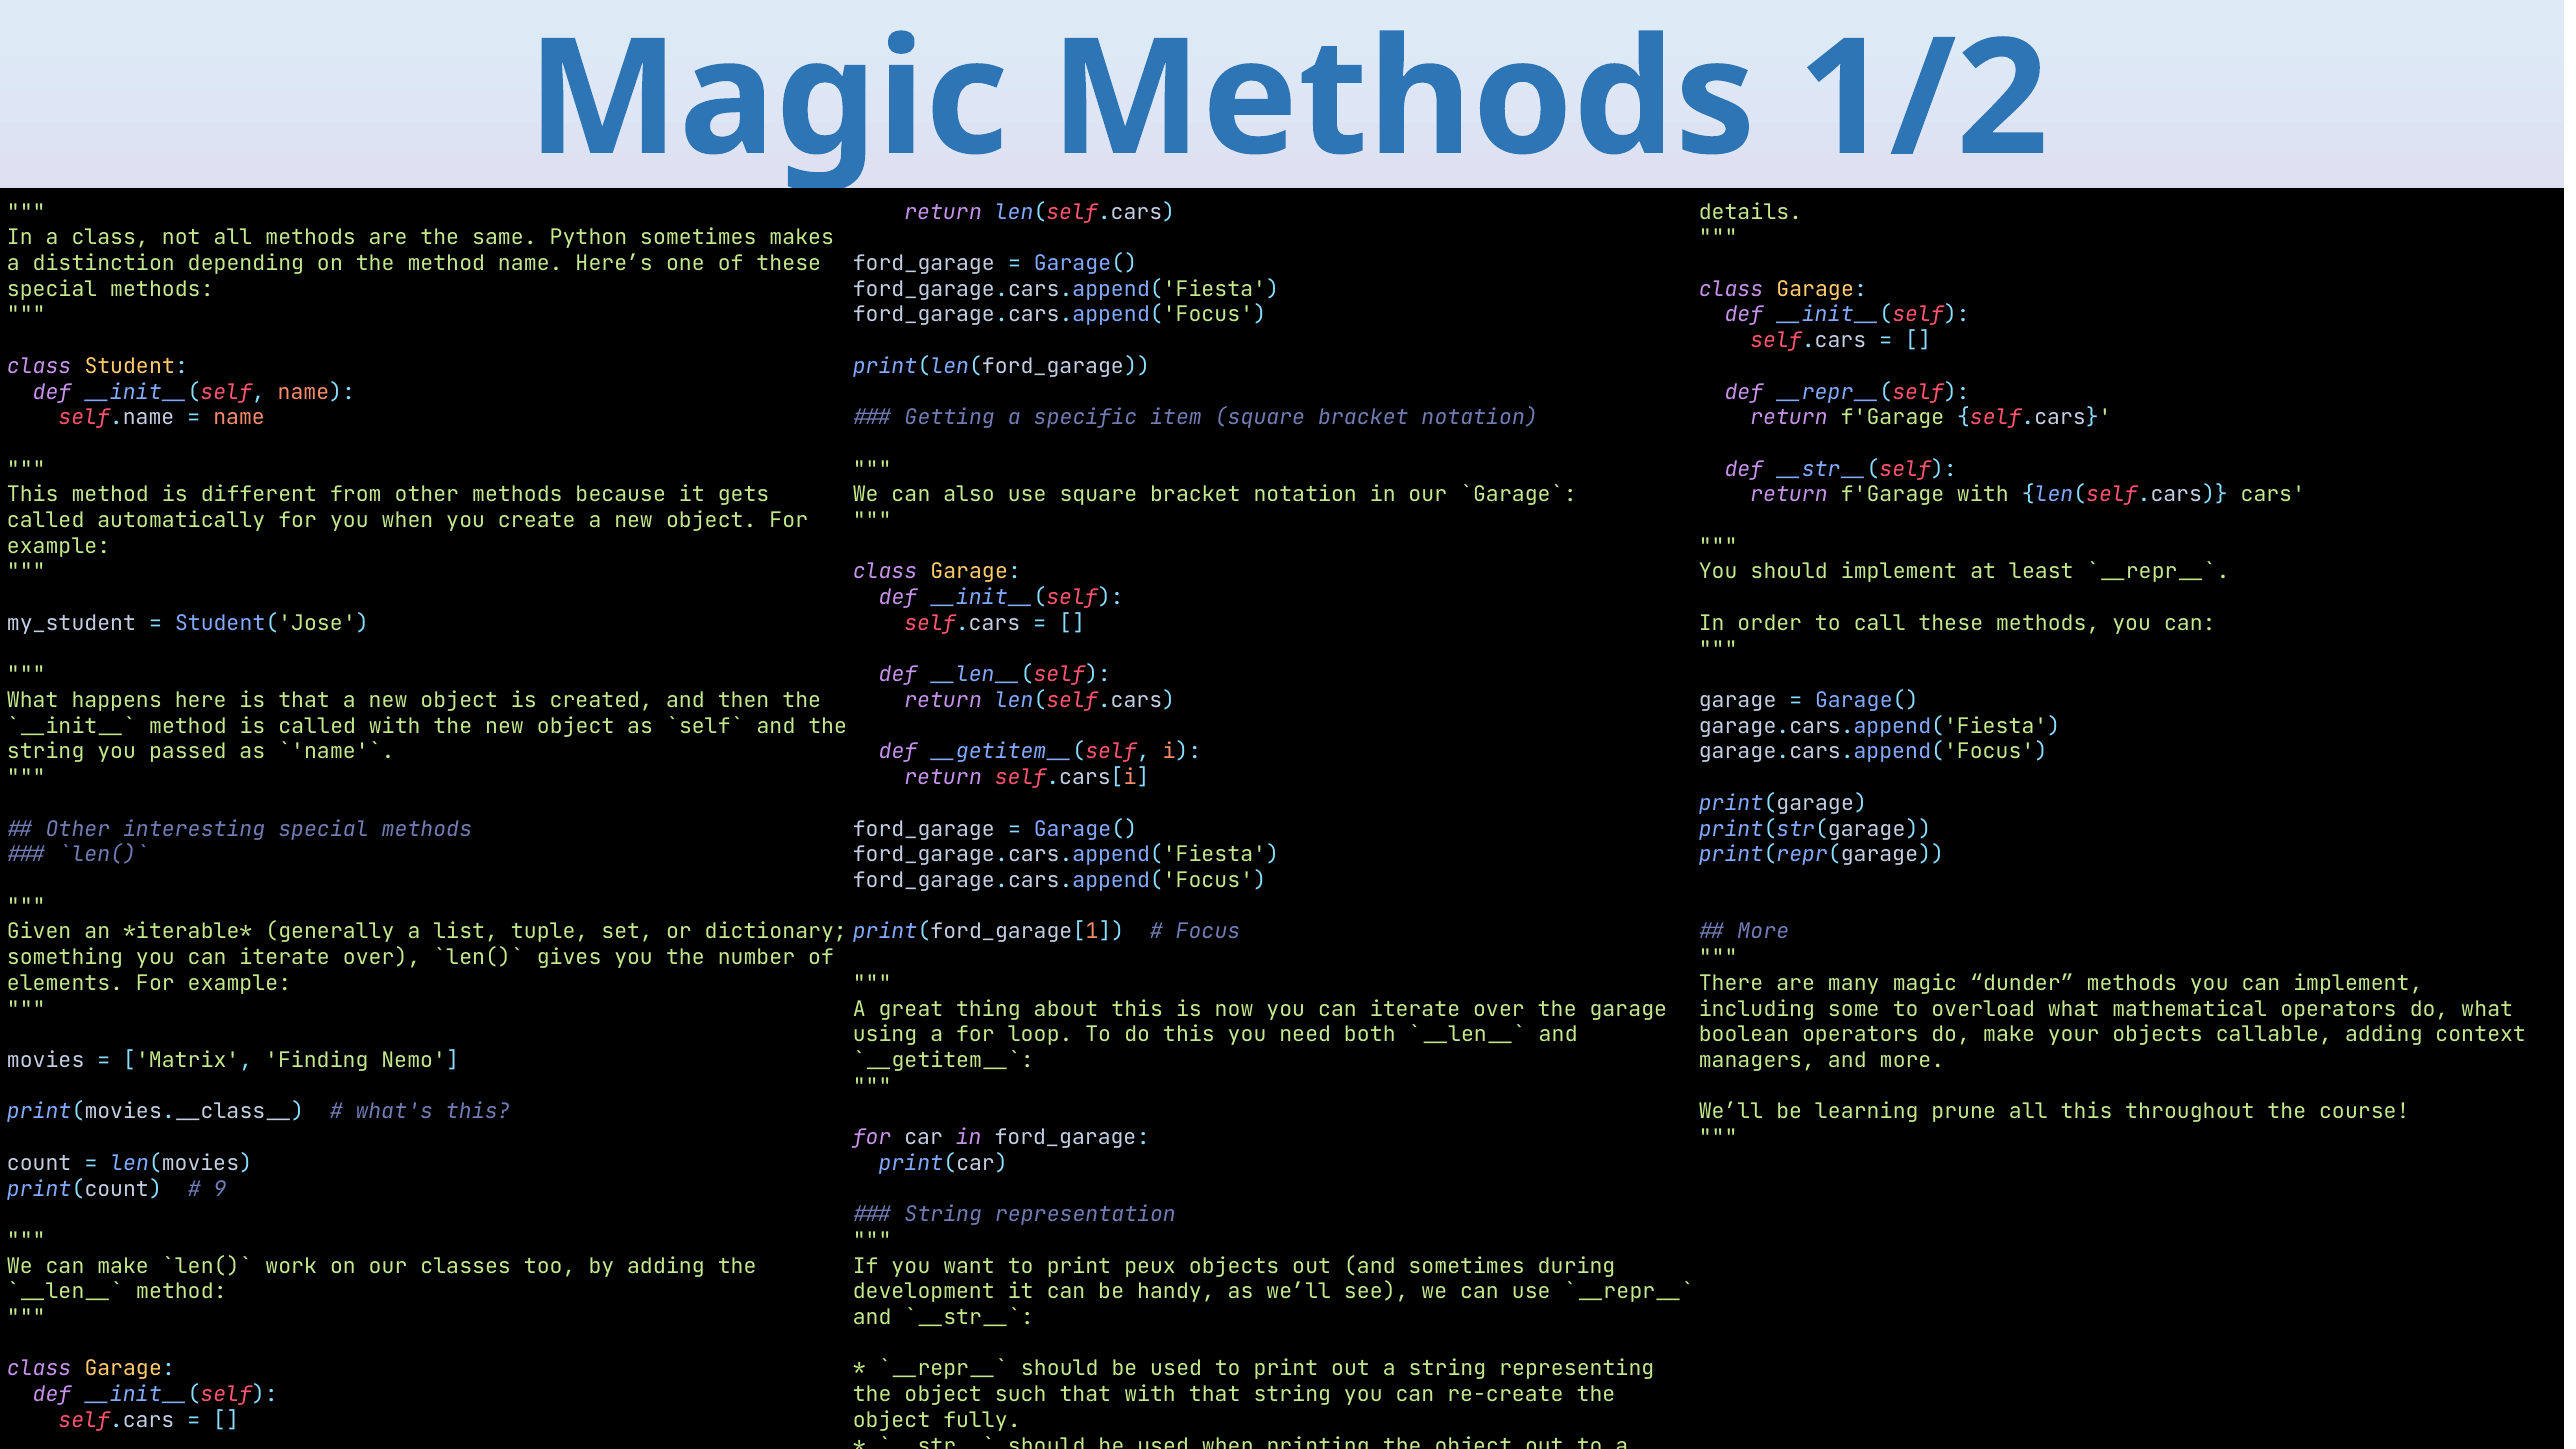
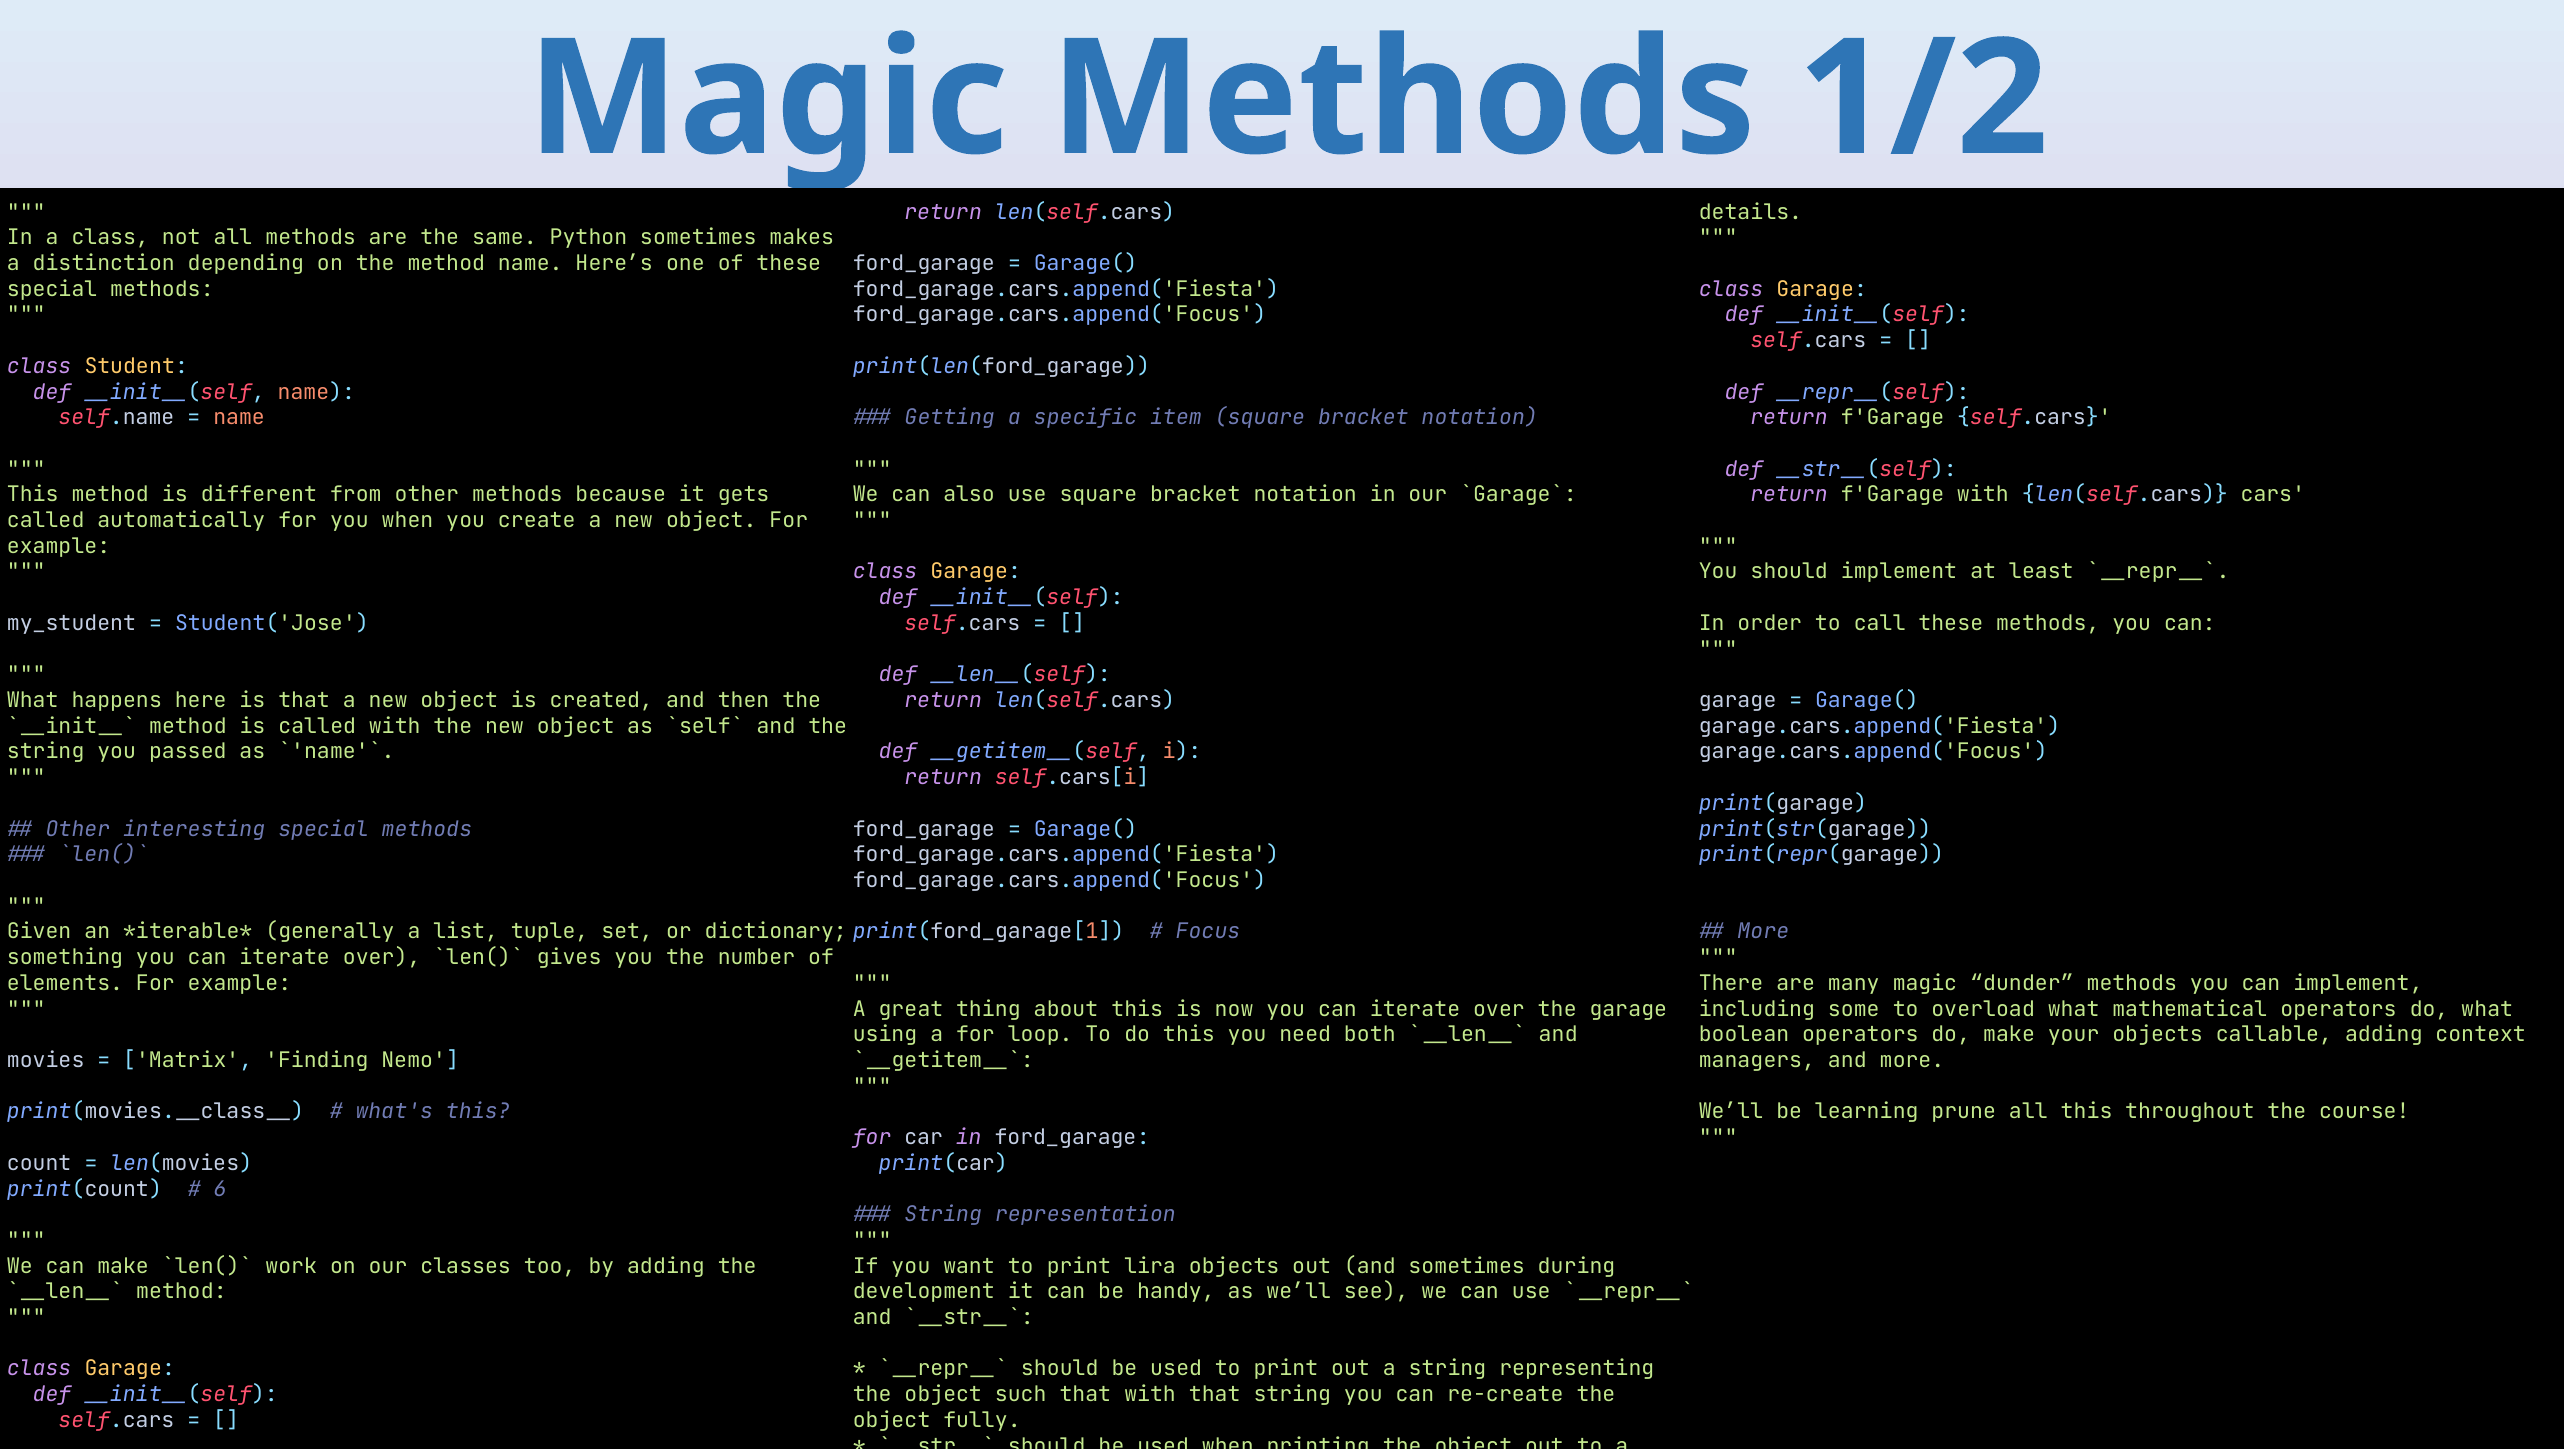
9: 9 -> 6
peux: peux -> lira
